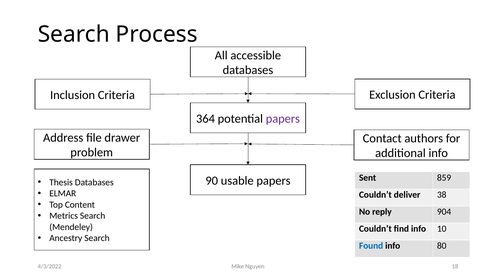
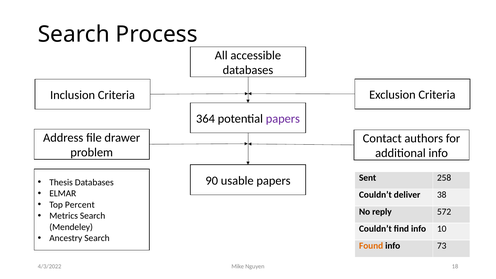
859: 859 -> 258
Content: Content -> Percent
904: 904 -> 572
Found colour: blue -> orange
80: 80 -> 73
